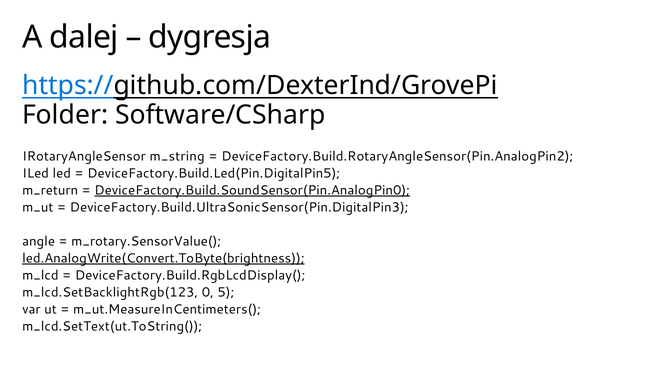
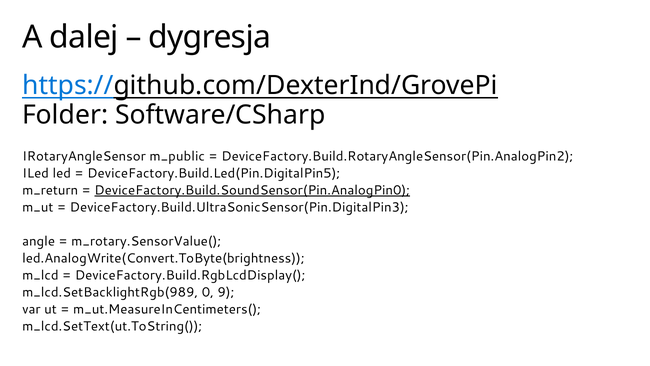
m_string: m_string -> m_public
led.AnalogWrite(Convert.ToByte(brightness underline: present -> none
m_lcd.SetBacklightRgb(123: m_lcd.SetBacklightRgb(123 -> m_lcd.SetBacklightRgb(989
5: 5 -> 9
